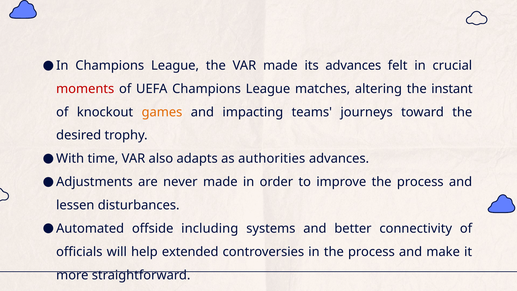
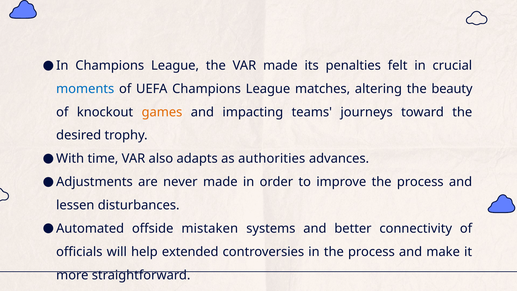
its advances: advances -> penalties
moments colour: red -> blue
instant: instant -> beauty
including: including -> mistaken
